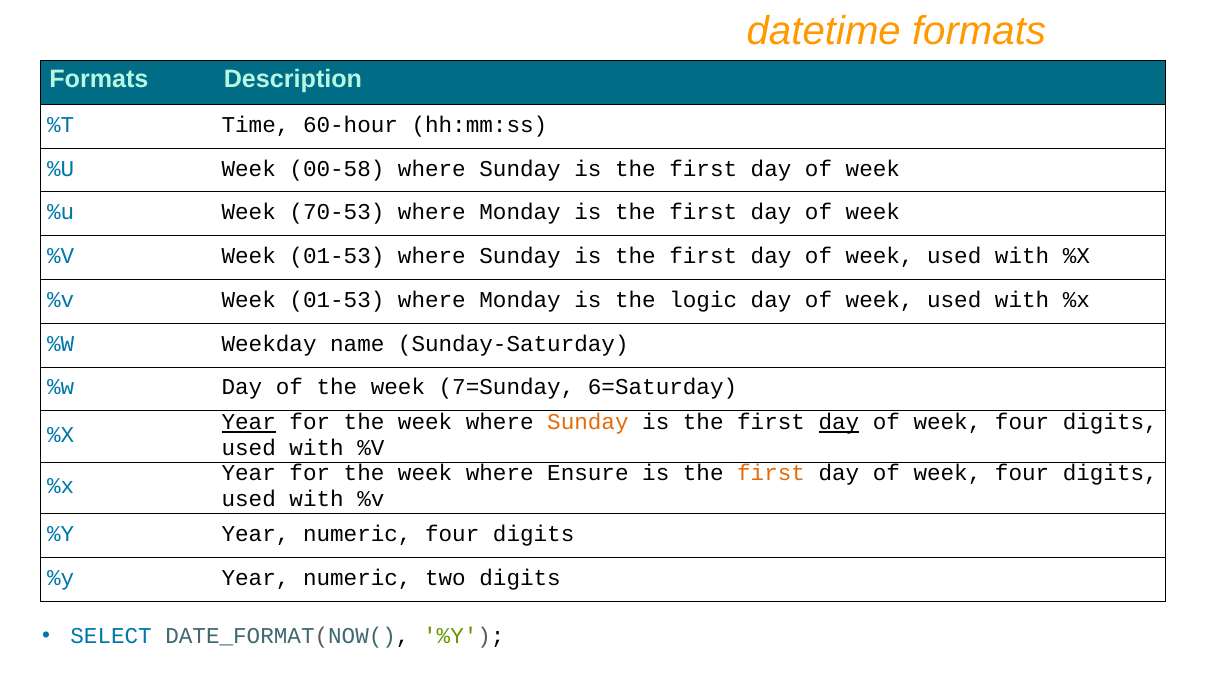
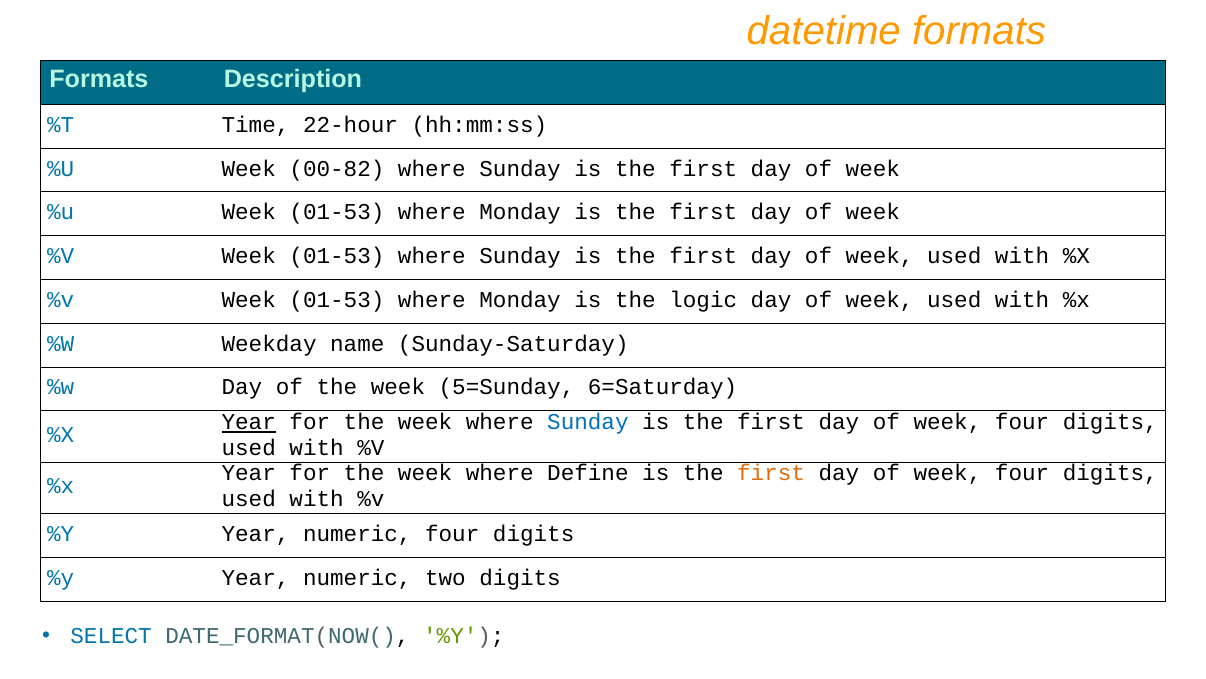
60-hour: 60-hour -> 22-hour
00-58: 00-58 -> 00-82
%u Week 70-53: 70-53 -> 01-53
7=Sunday: 7=Sunday -> 5=Sunday
Sunday at (588, 422) colour: orange -> blue
day at (839, 422) underline: present -> none
Ensure: Ensure -> Define
